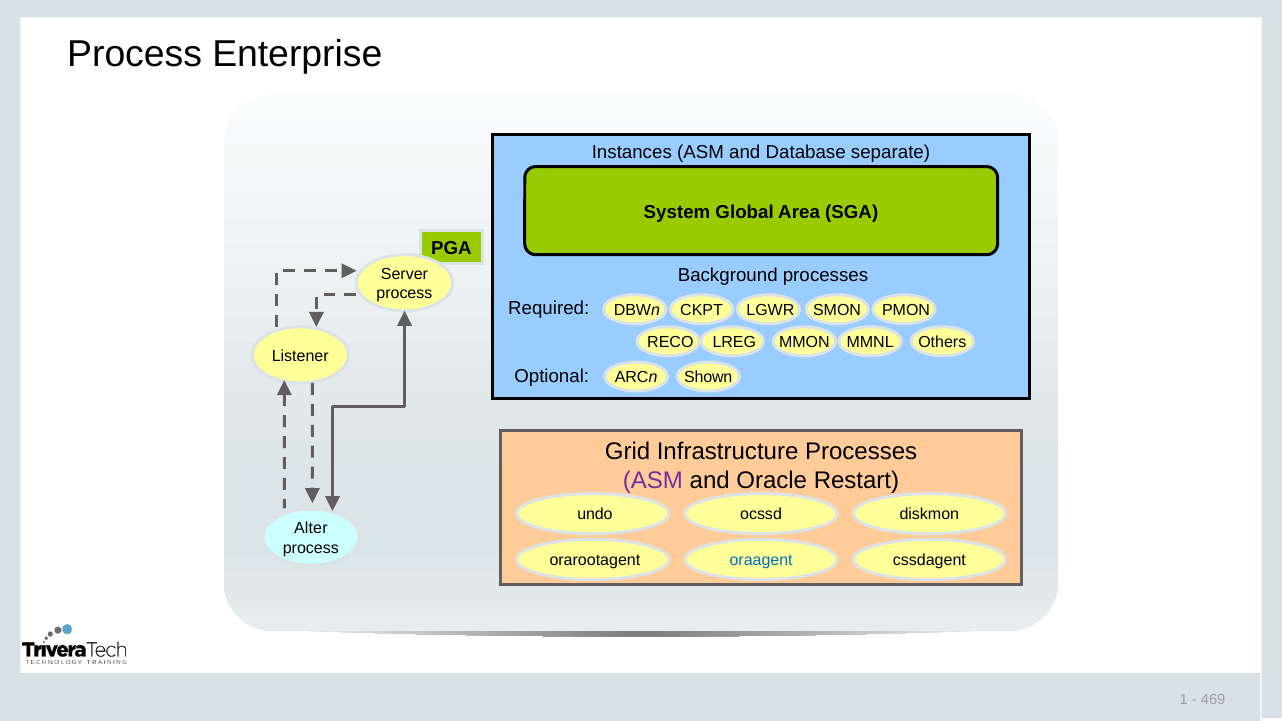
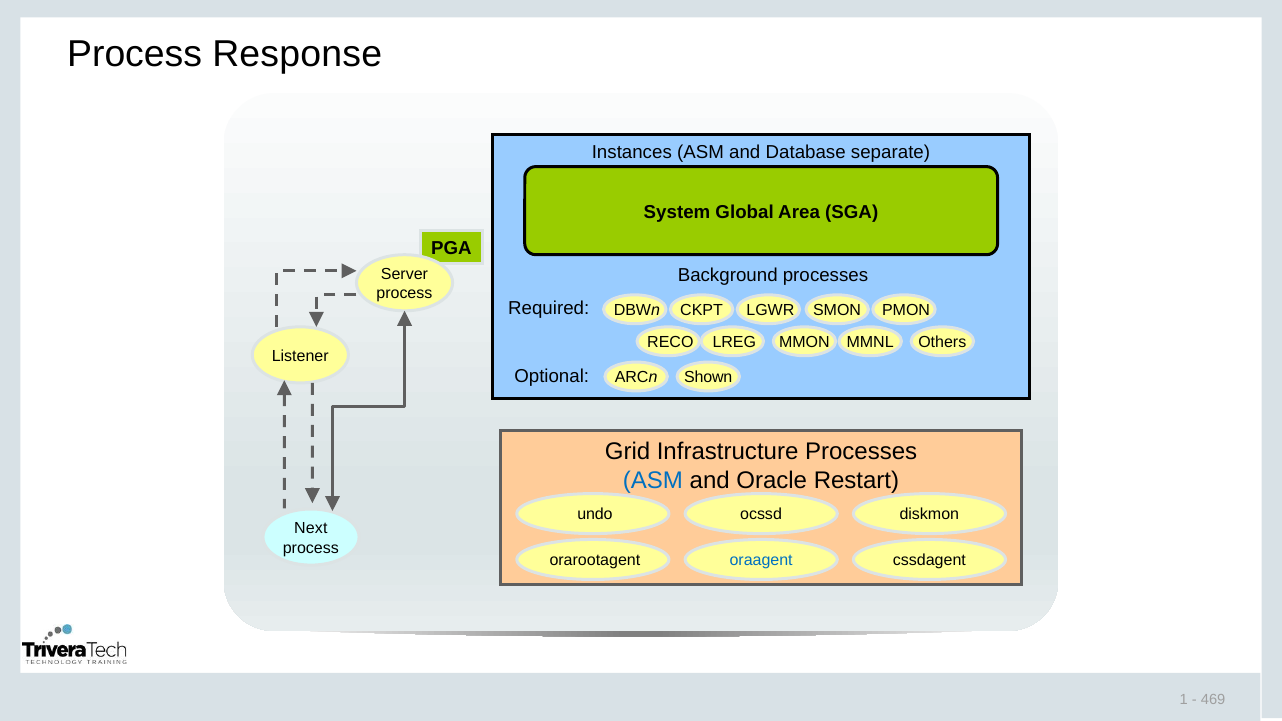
Enterprise: Enterprise -> Response
ASM at (653, 481) colour: purple -> blue
Alter: Alter -> Next
